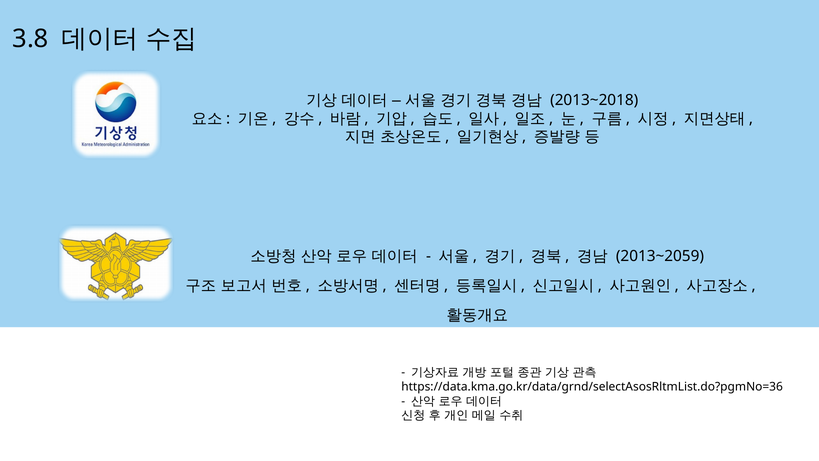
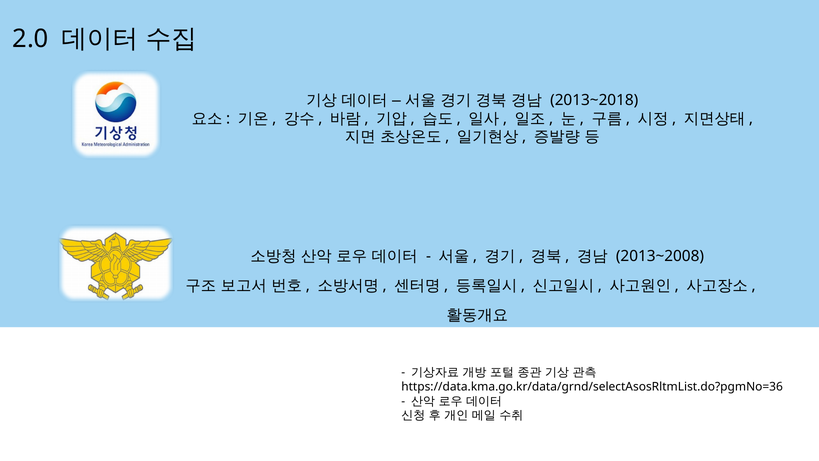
3.8: 3.8 -> 2.0
2013~2059: 2013~2059 -> 2013~2008
